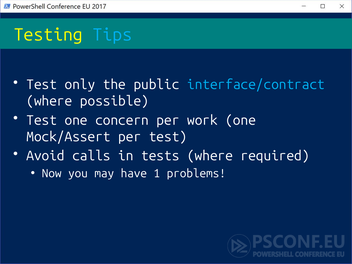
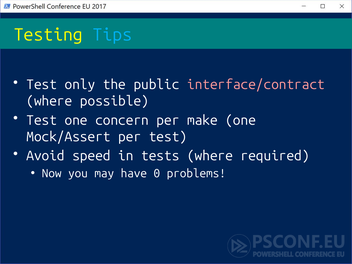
interface/contract colour: light blue -> pink
work: work -> make
calls: calls -> speed
1: 1 -> 0
